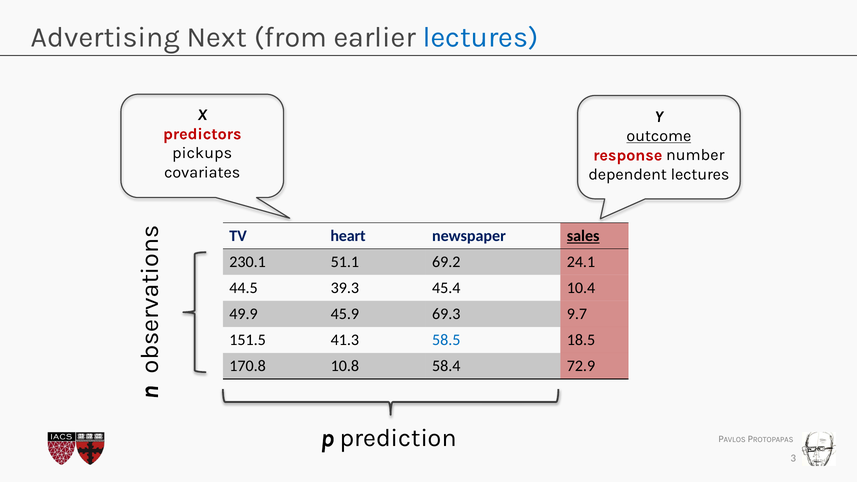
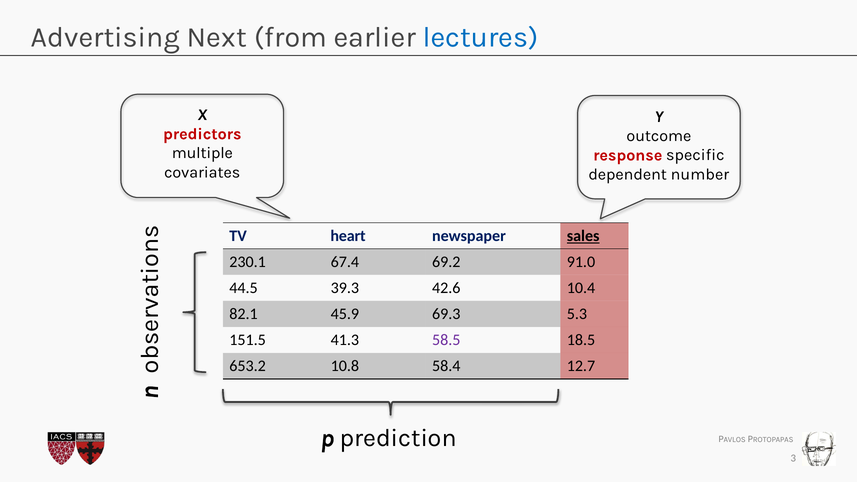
outcome underline: present -> none
pickups: pickups -> multiple
number: number -> specific
dependent lectures: lectures -> number
51.1: 51.1 -> 67.4
24.1: 24.1 -> 91.0
45.4: 45.4 -> 42.6
49.9: 49.9 -> 82.1
9.7: 9.7 -> 5.3
58.5 colour: blue -> purple
170.8: 170.8 -> 653.2
72.9: 72.9 -> 12.7
